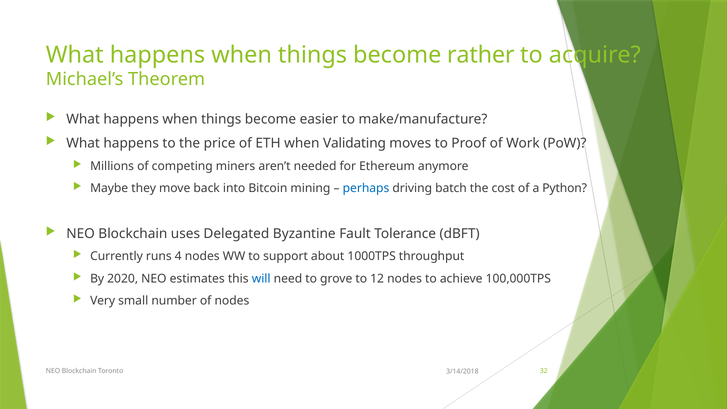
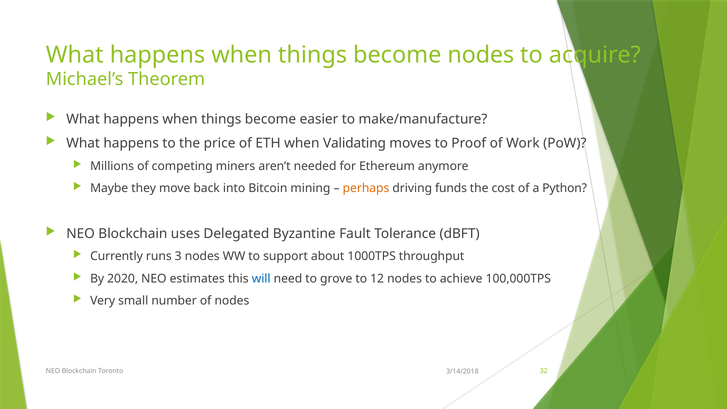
become rather: rather -> nodes
perhaps colour: blue -> orange
batch: batch -> funds
4: 4 -> 3
